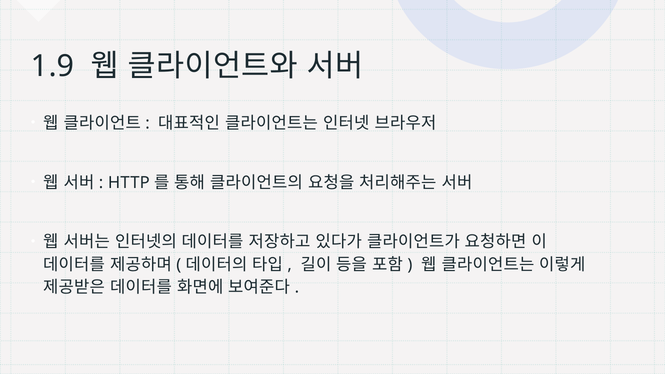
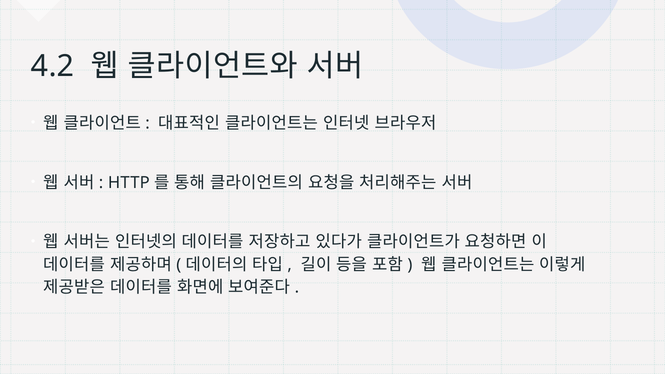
1.9: 1.9 -> 4.2
